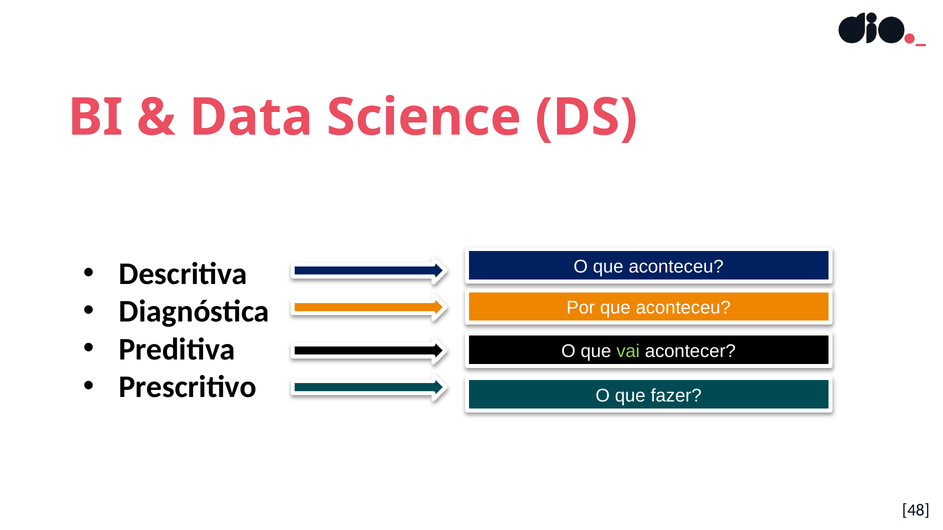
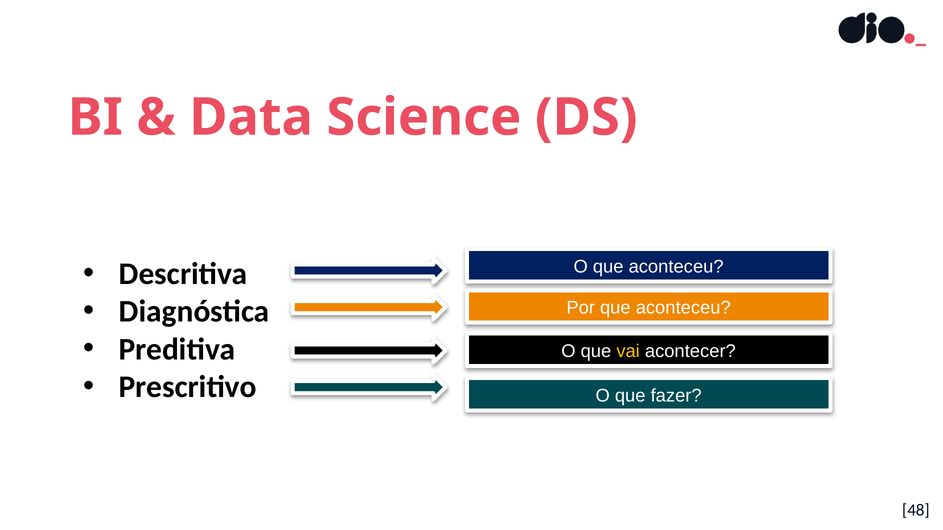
vai colour: light green -> yellow
